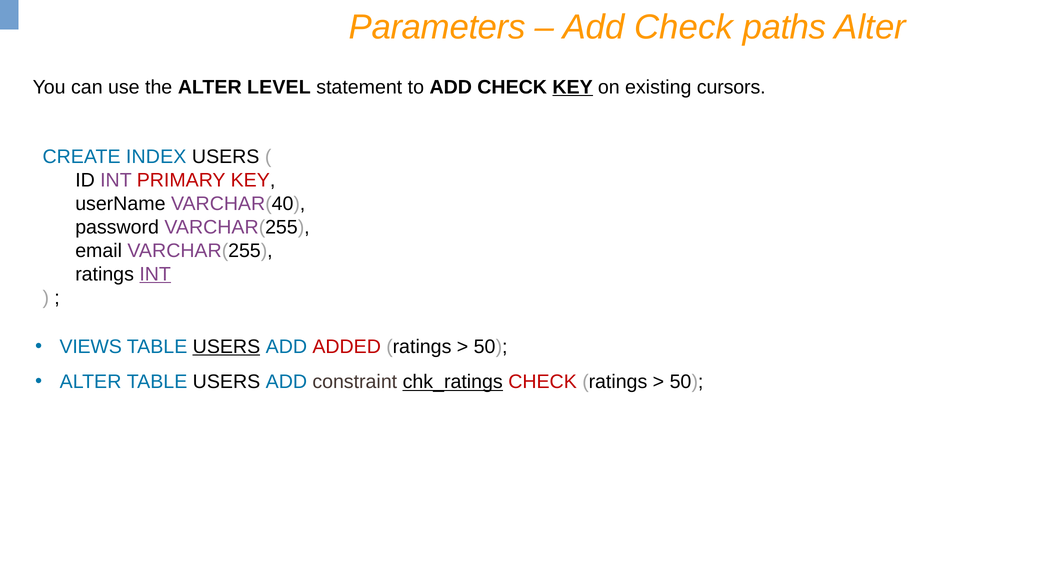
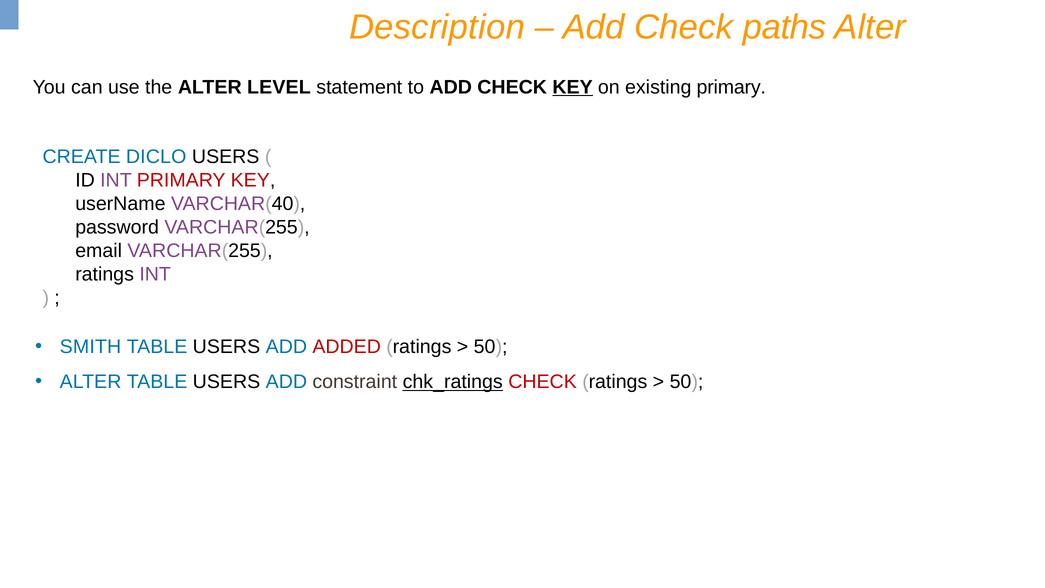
Parameters: Parameters -> Description
existing cursors: cursors -> primary
INDEX: INDEX -> DICLO
INT at (155, 274) underline: present -> none
VIEWS: VIEWS -> SMITH
USERS at (226, 347) underline: present -> none
